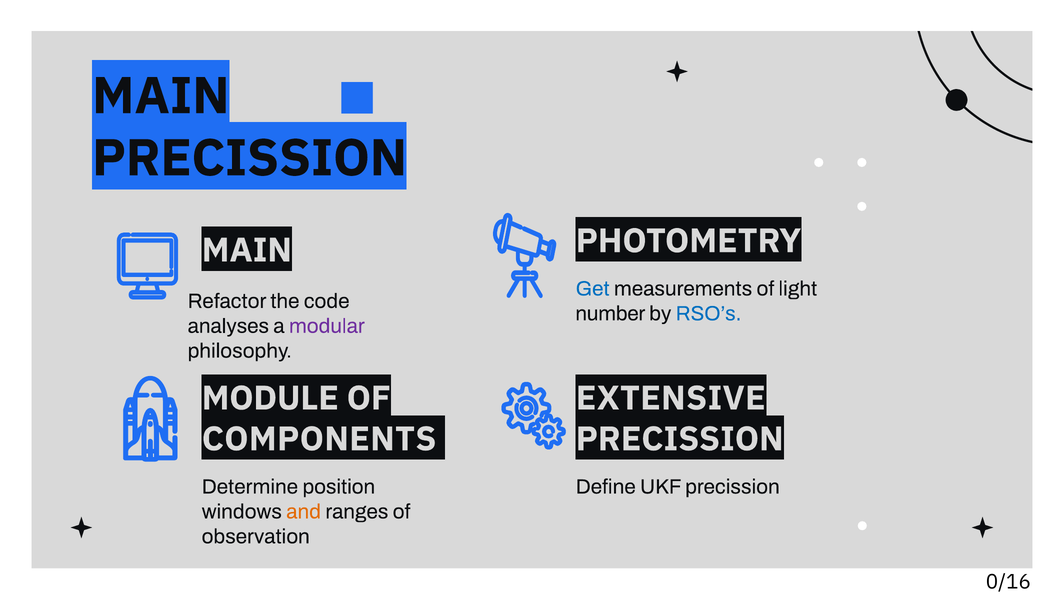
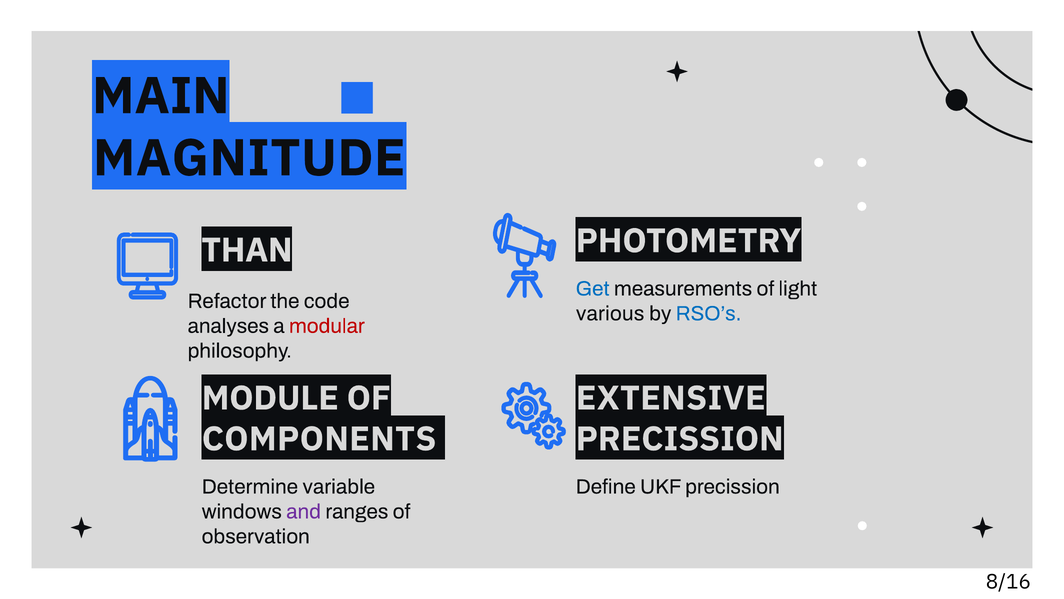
PRECISSION at (250, 158): PRECISSION -> MAGNITUDE
MAIN at (247, 250): MAIN -> THAN
number: number -> various
modular colour: purple -> red
position: position -> variable
and colour: orange -> purple
0/16: 0/16 -> 8/16
